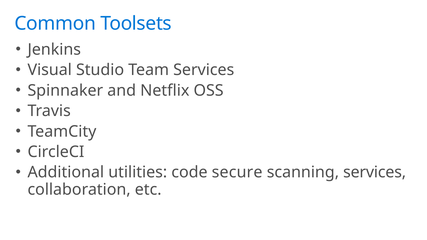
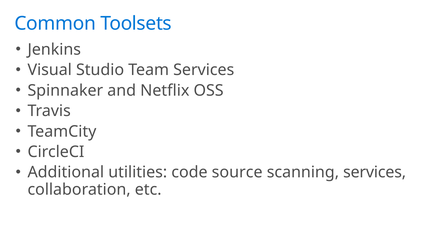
secure: secure -> source
